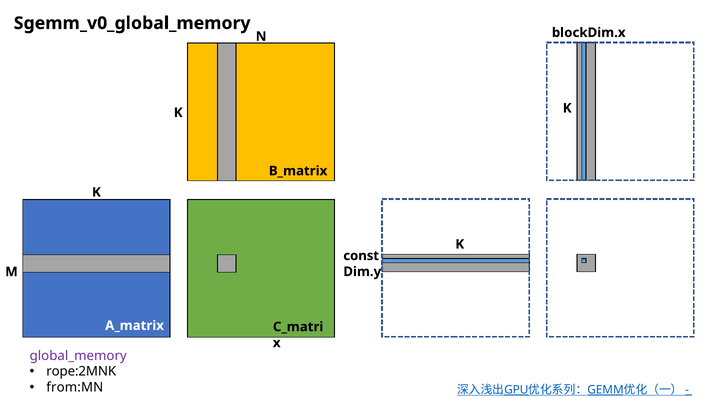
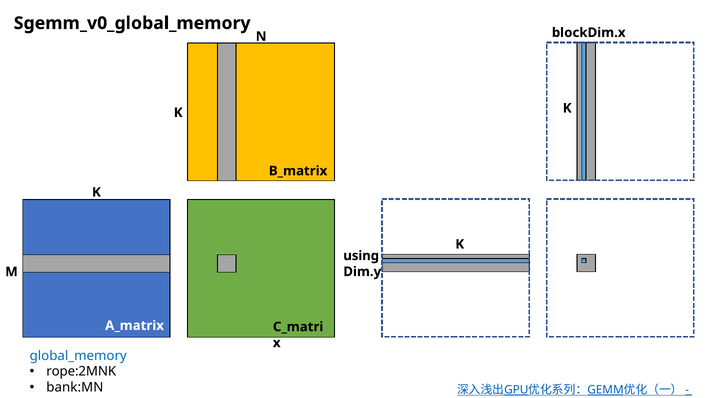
const: const -> using
global_memory colour: purple -> blue
from:MN: from:MN -> bank:MN
